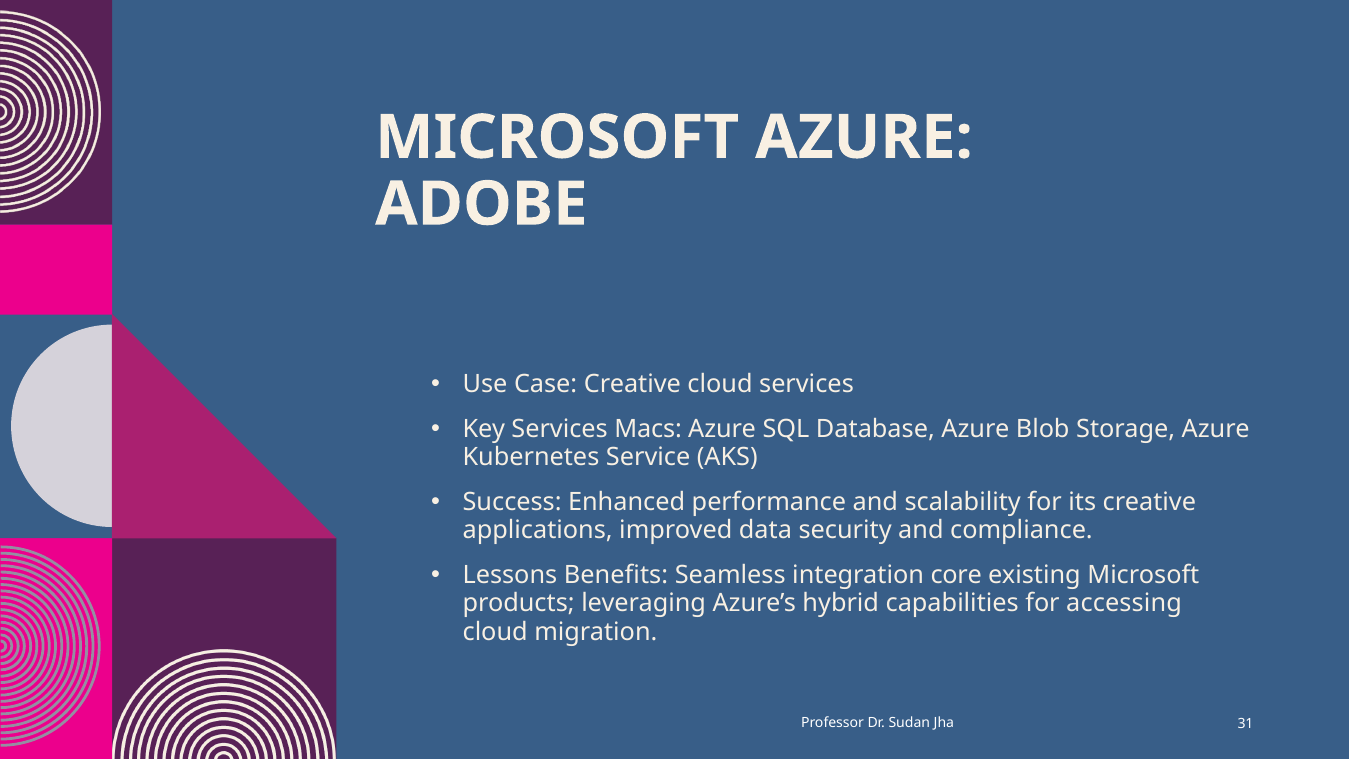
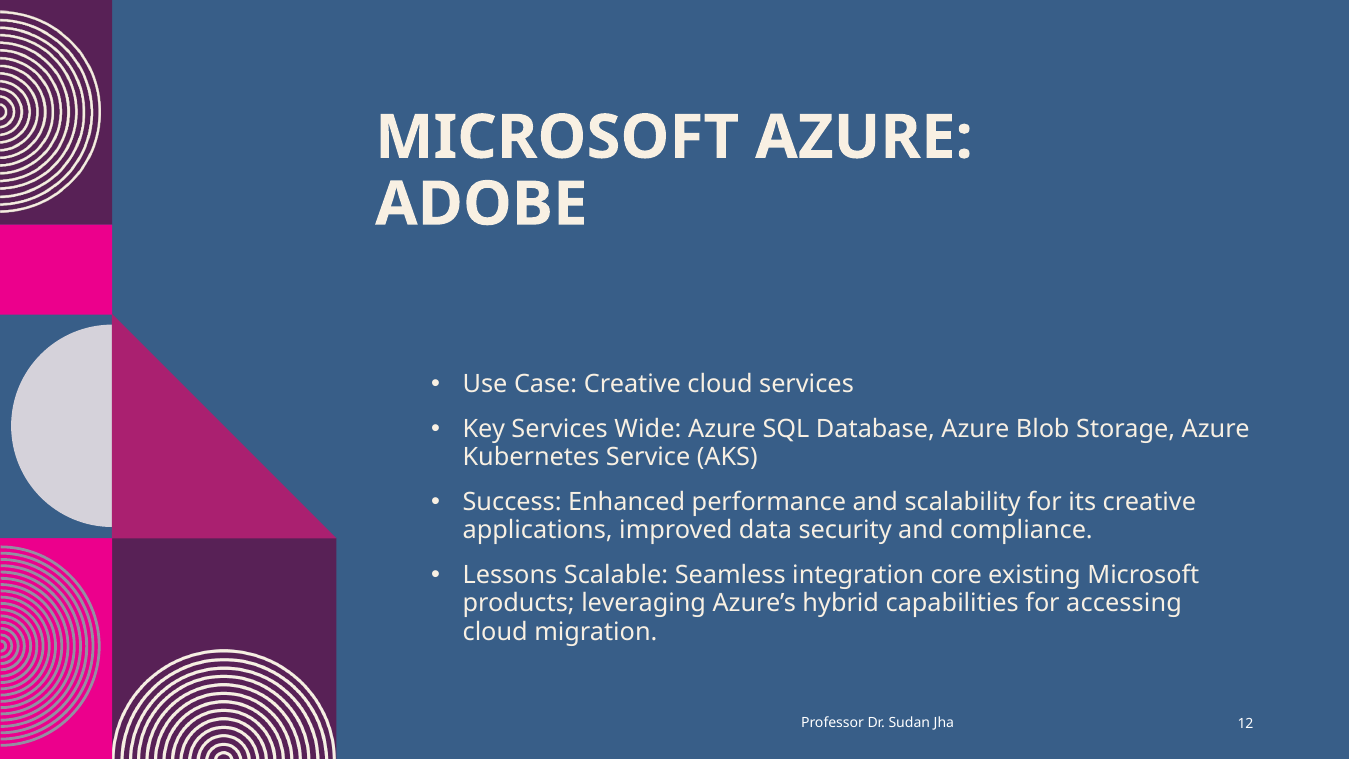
Macs: Macs -> Wide
Benefits: Benefits -> Scalable
31: 31 -> 12
